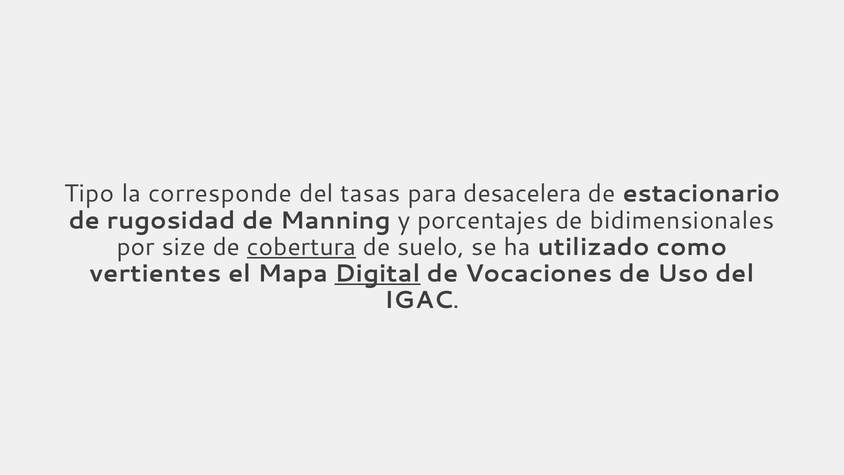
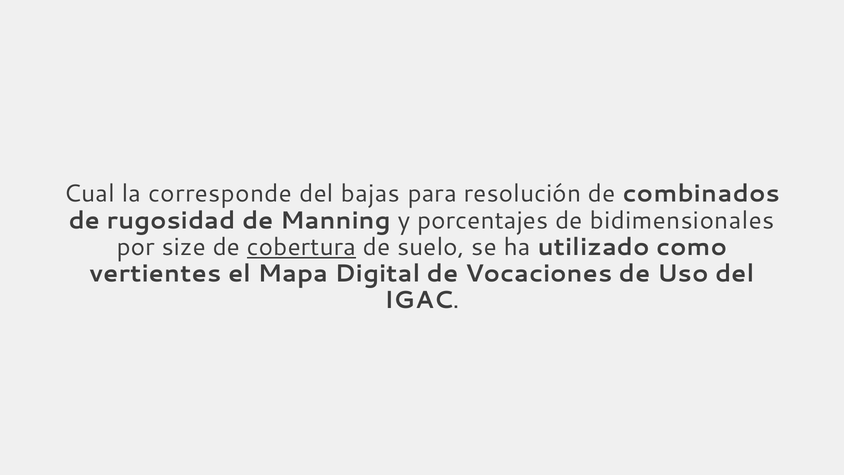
Tipo: Tipo -> Cual
tasas: tasas -> bajas
desacelera: desacelera -> resolución
estacionario: estacionario -> combinados
Digital underline: present -> none
